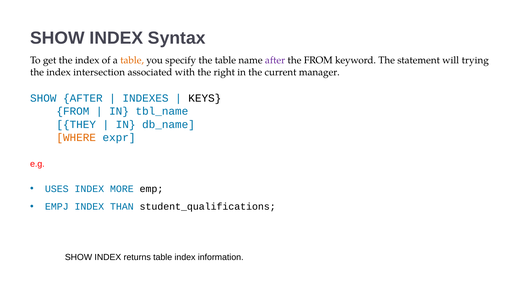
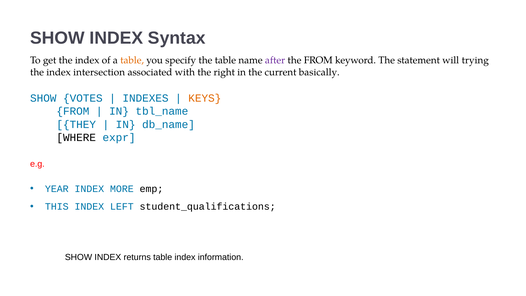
manager: manager -> basically
SHOW AFTER: AFTER -> VOTES
KEYS colour: black -> orange
WHERE colour: orange -> black
USES: USES -> YEAR
EMPJ: EMPJ -> THIS
THAN: THAN -> LEFT
